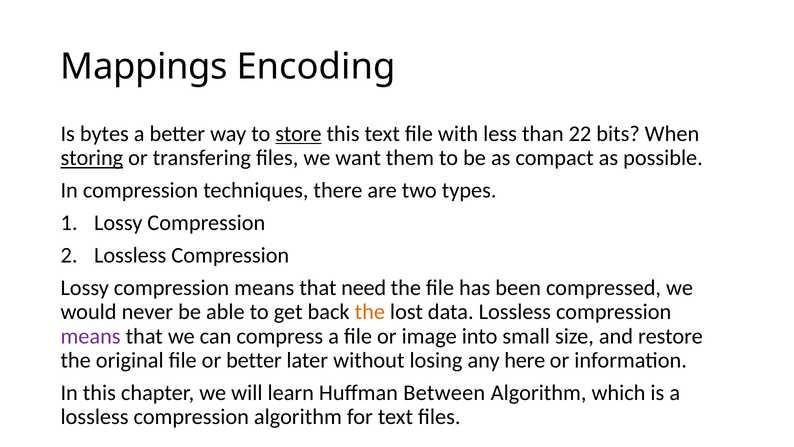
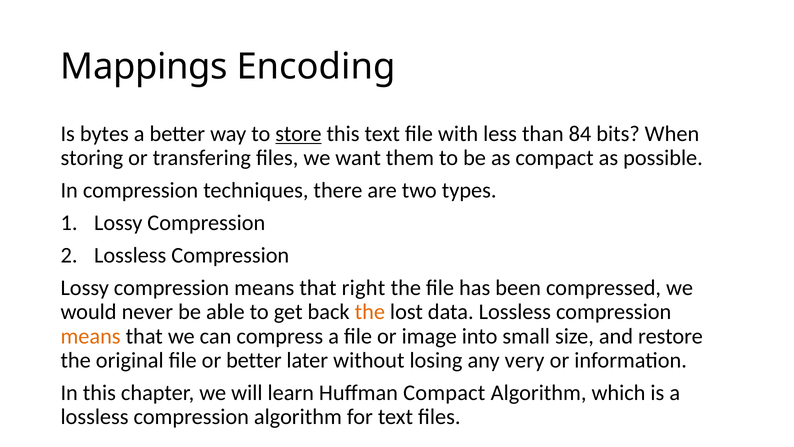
22: 22 -> 84
storing underline: present -> none
need: need -> right
means at (91, 336) colour: purple -> orange
here: here -> very
Huffman Between: Between -> Compact
